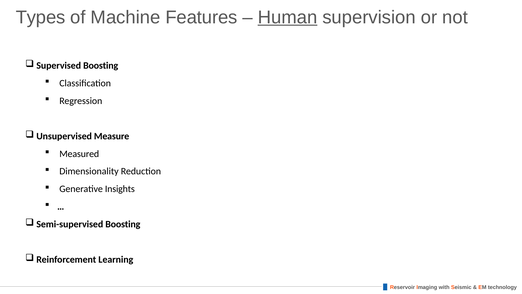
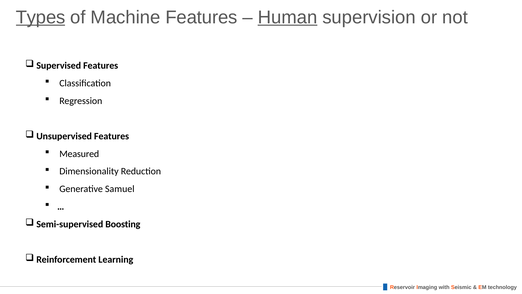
Types underline: none -> present
Supervised Boosting: Boosting -> Features
Unsupervised Measure: Measure -> Features
Insights: Insights -> Samuel
